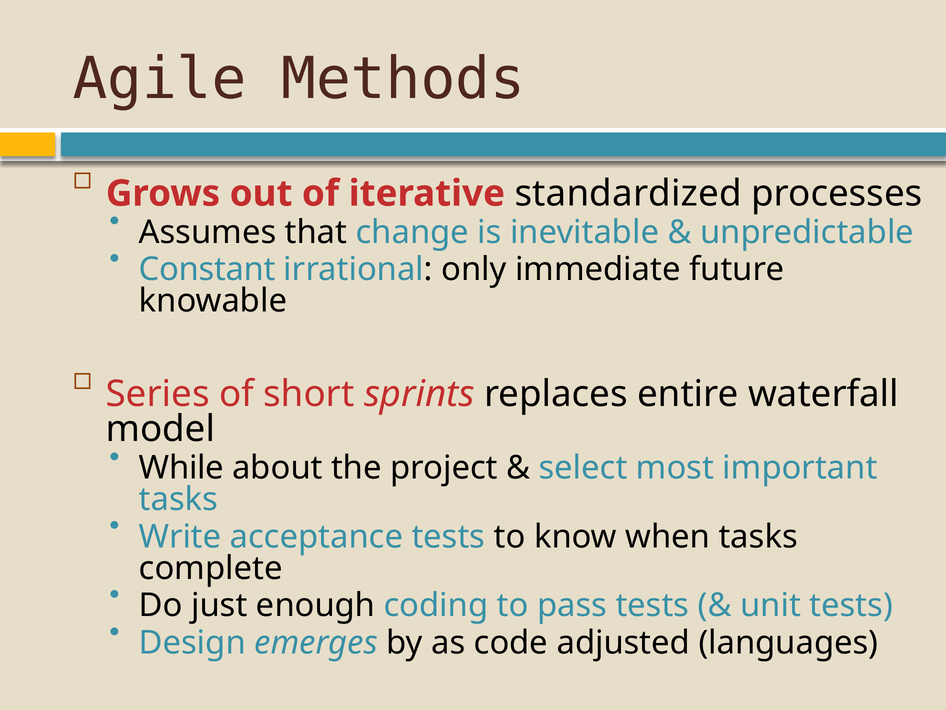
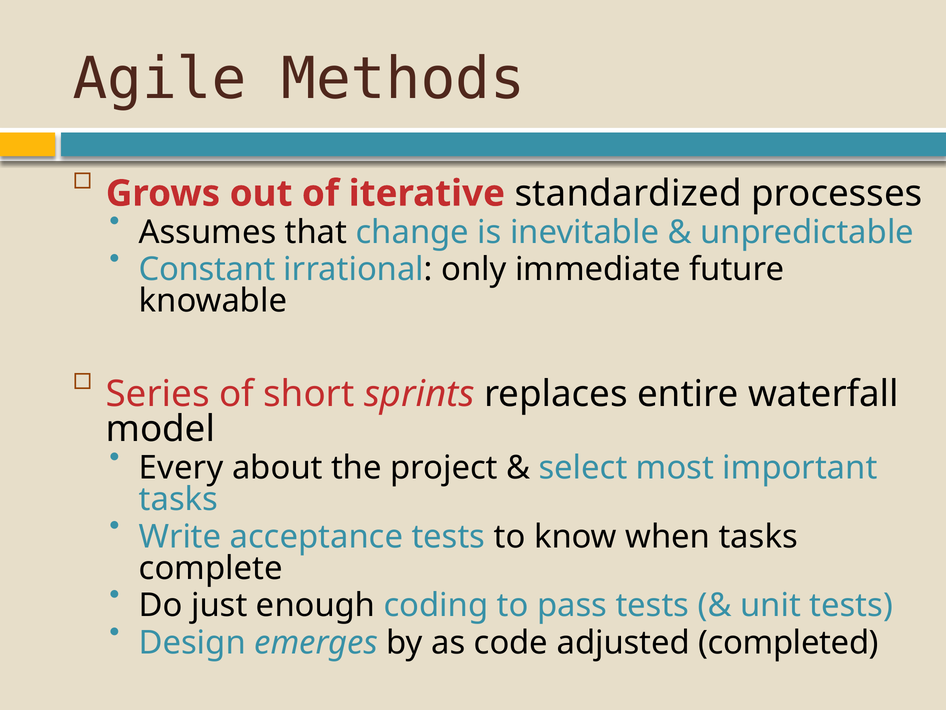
While: While -> Every
languages: languages -> completed
